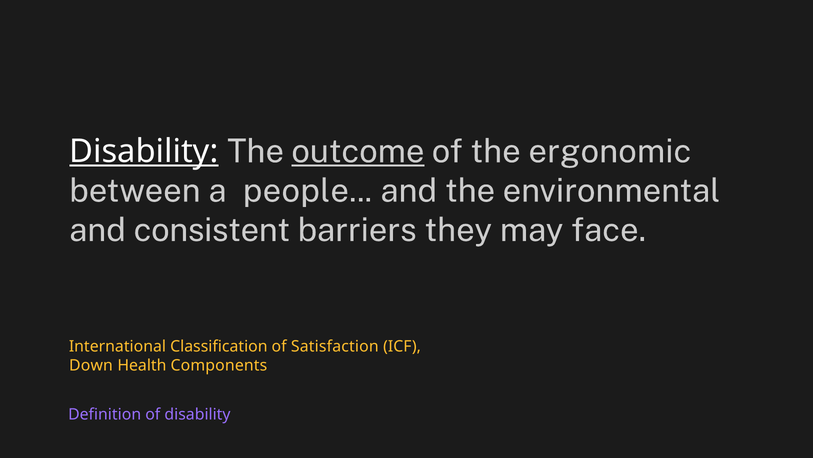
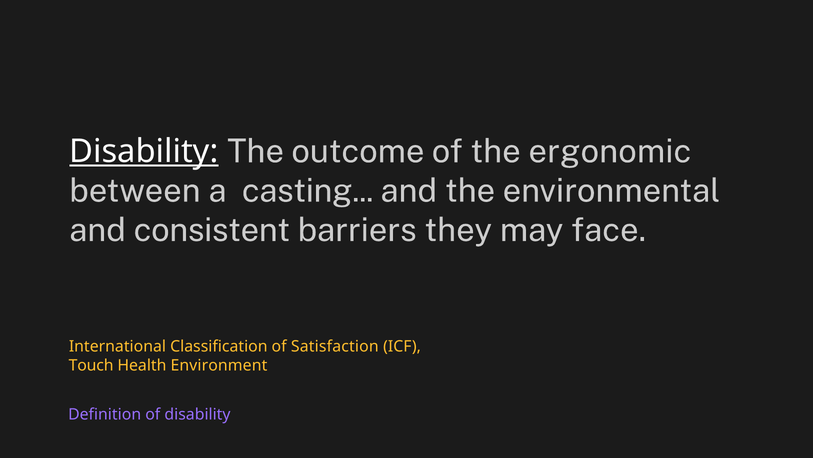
outcome underline: present -> none
people: people -> casting
Down: Down -> Touch
Components: Components -> Environment
